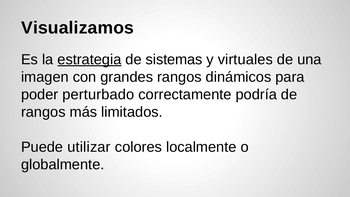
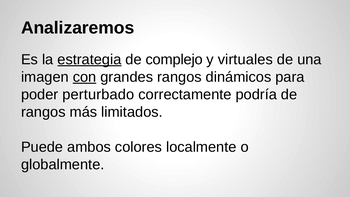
Visualizamos: Visualizamos -> Analizaremos
sistemas: sistemas -> complejo
con underline: none -> present
utilizar: utilizar -> ambos
